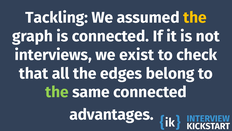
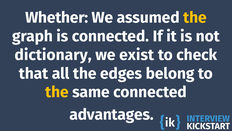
Tackling: Tackling -> Whether
interviews: interviews -> dictionary
the at (57, 92) colour: light green -> yellow
